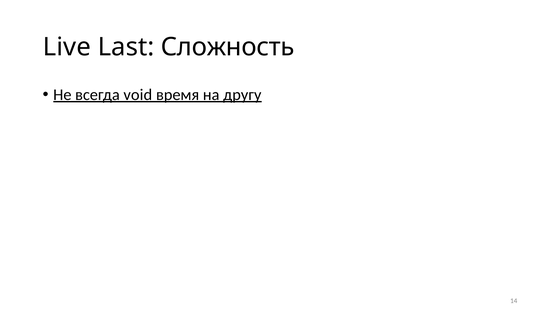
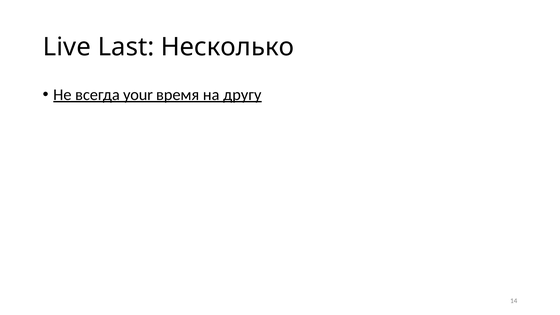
Сложность: Сложность -> Несколько
void: void -> your
